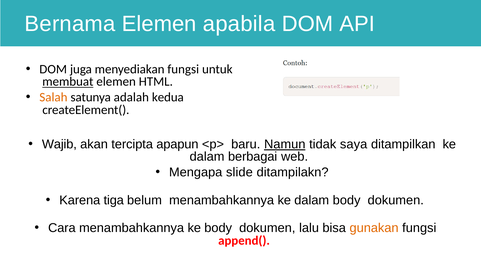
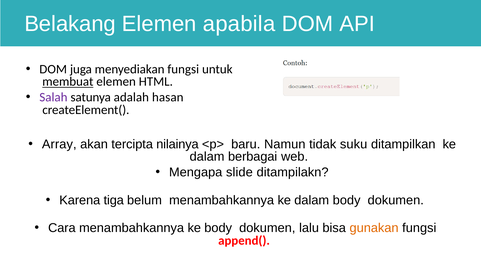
Bernama: Bernama -> Belakang
Salah colour: orange -> purple
kedua: kedua -> hasan
Wajib: Wajib -> Array
apapun: apapun -> nilainya
Namun underline: present -> none
saya: saya -> suku
